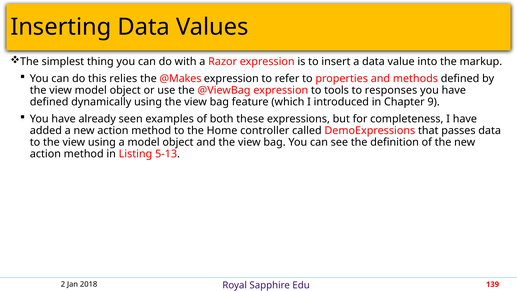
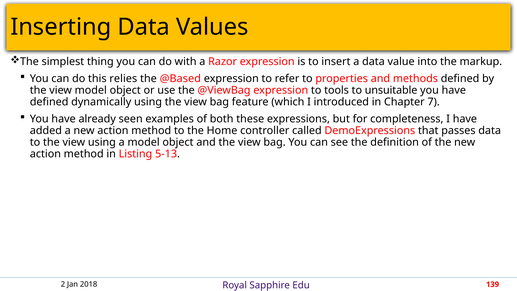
@Makes: @Makes -> @Based
responses: responses -> unsuitable
9: 9 -> 7
